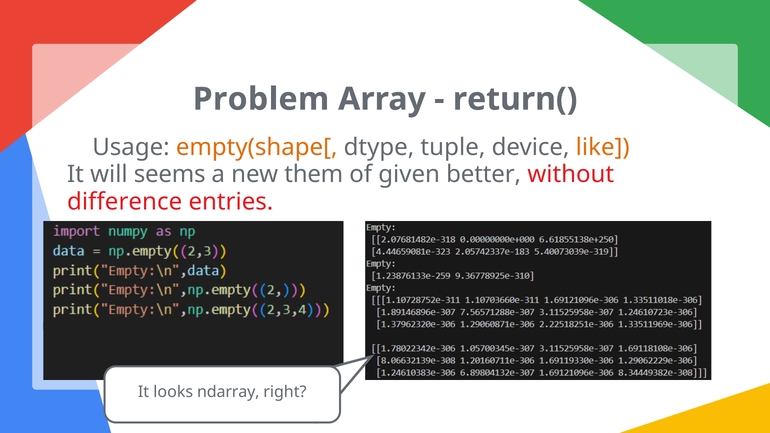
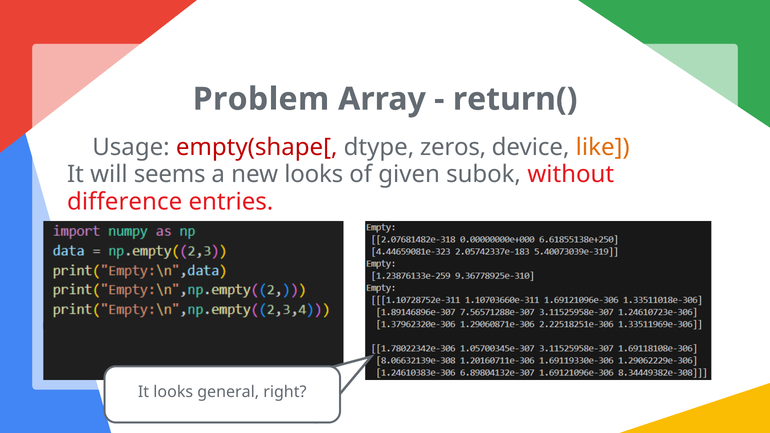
empty(shape[ colour: orange -> red
tuple: tuple -> zeros
new them: them -> looks
better: better -> subok
ndarray: ndarray -> general
